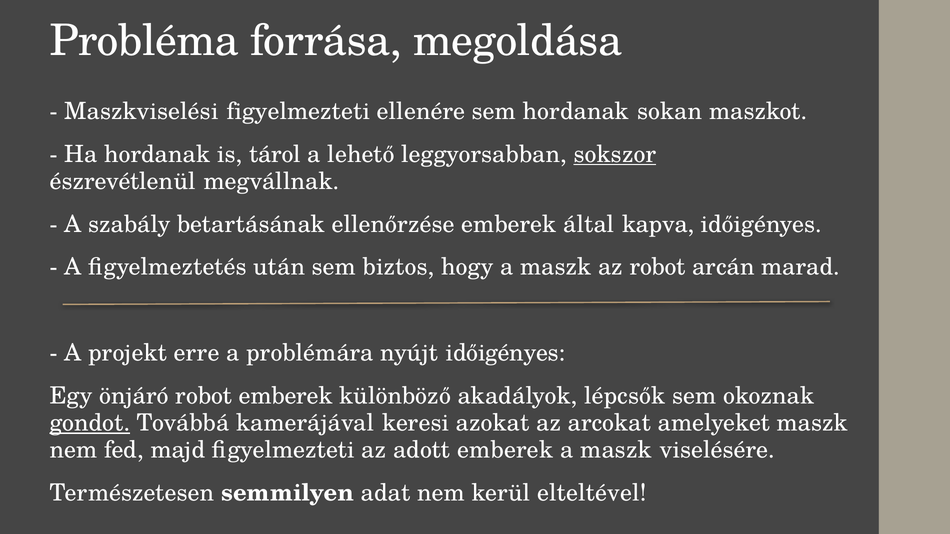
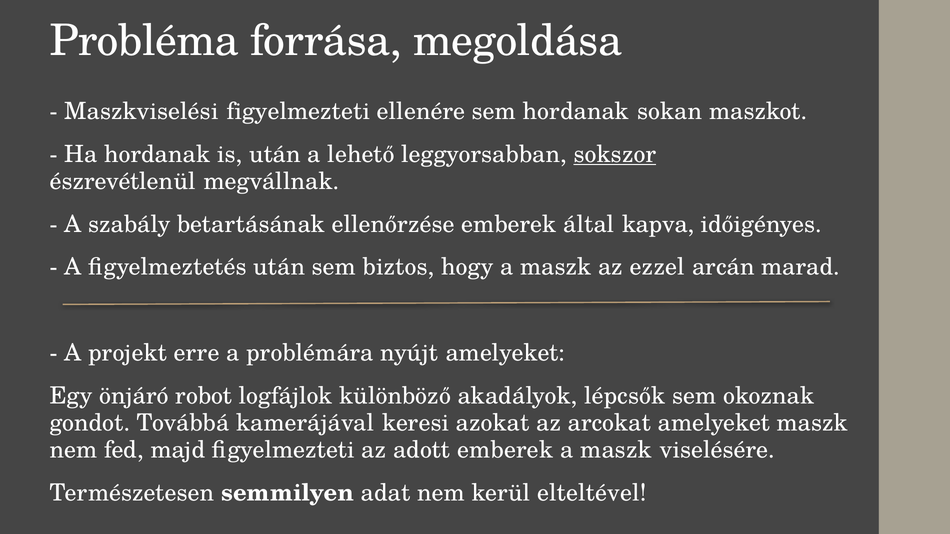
is tárol: tárol -> után
az robot: robot -> ezzel
nyújt időigényes: időigényes -> amelyeket
robot emberek: emberek -> logfájlok
gondot underline: present -> none
